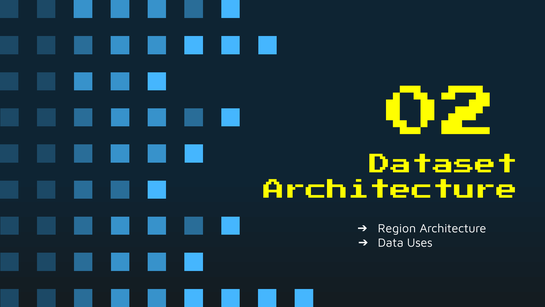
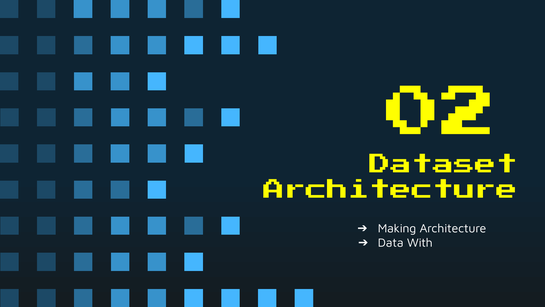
Region: Region -> Making
Uses: Uses -> With
